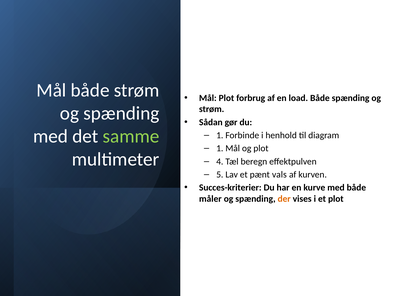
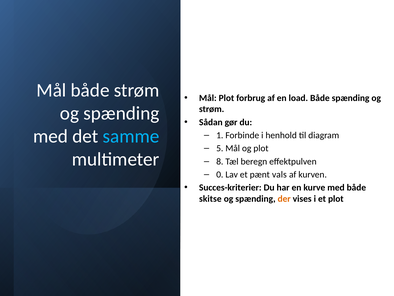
samme colour: light green -> light blue
1 at (220, 148): 1 -> 5
4: 4 -> 8
5: 5 -> 0
måler: måler -> skitse
